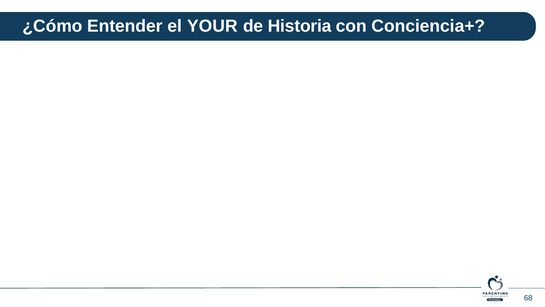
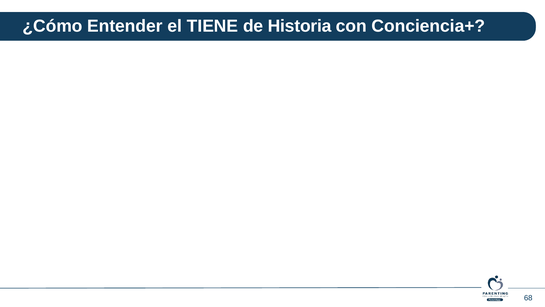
YOUR: YOUR -> TIENE
